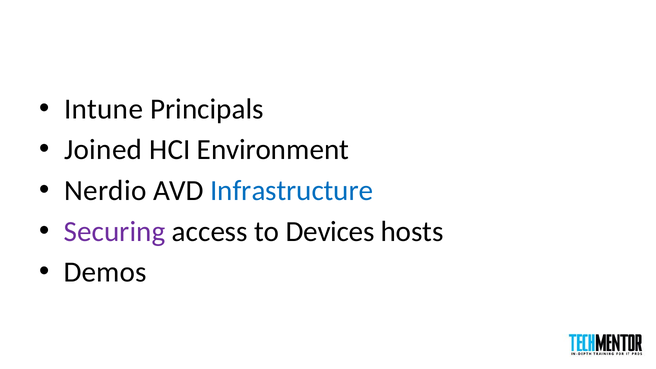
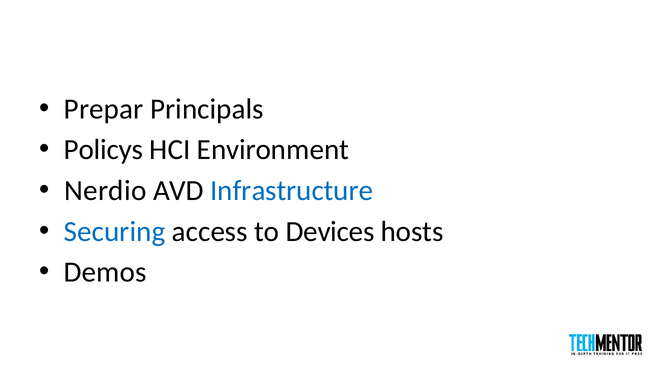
Intune: Intune -> Prepar
Joined: Joined -> Policys
Securing colour: purple -> blue
